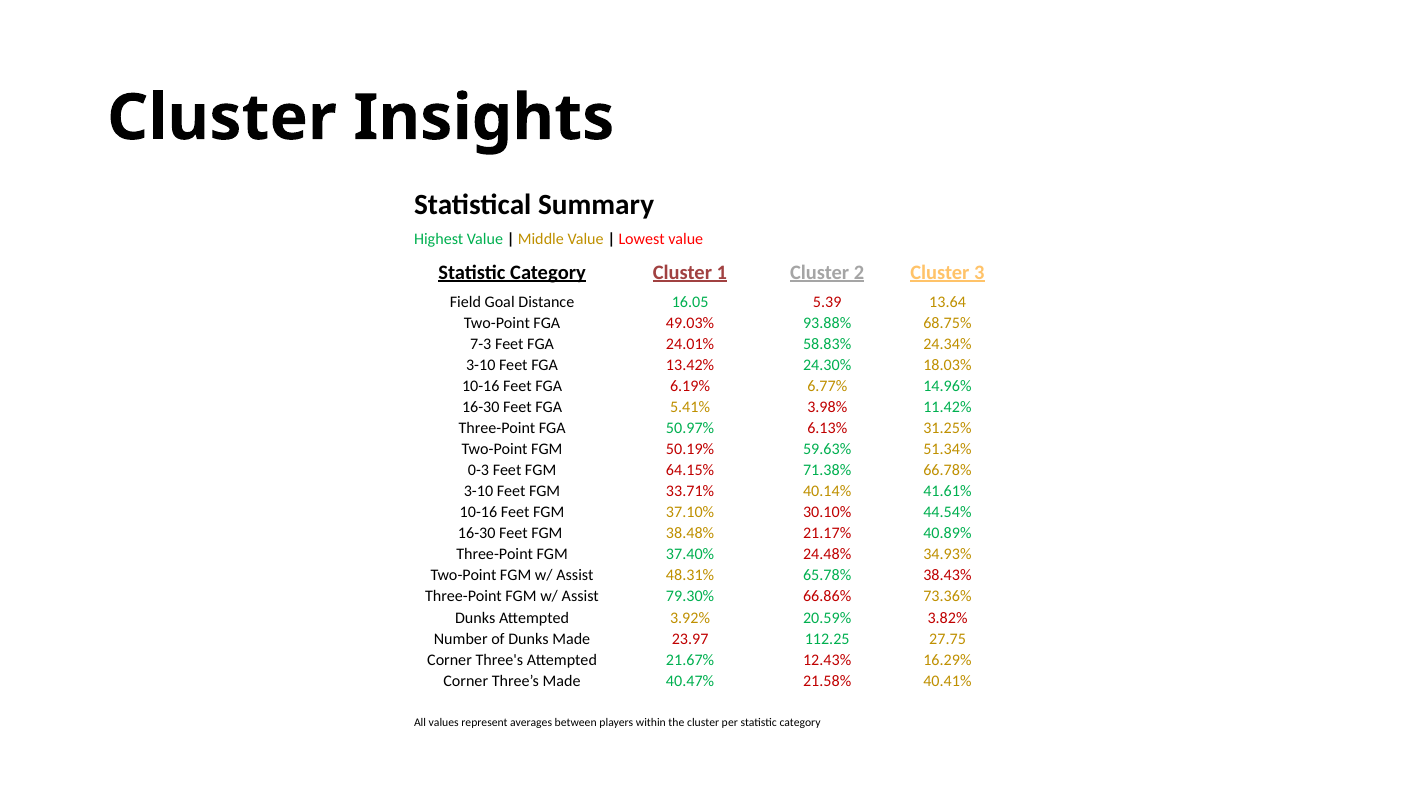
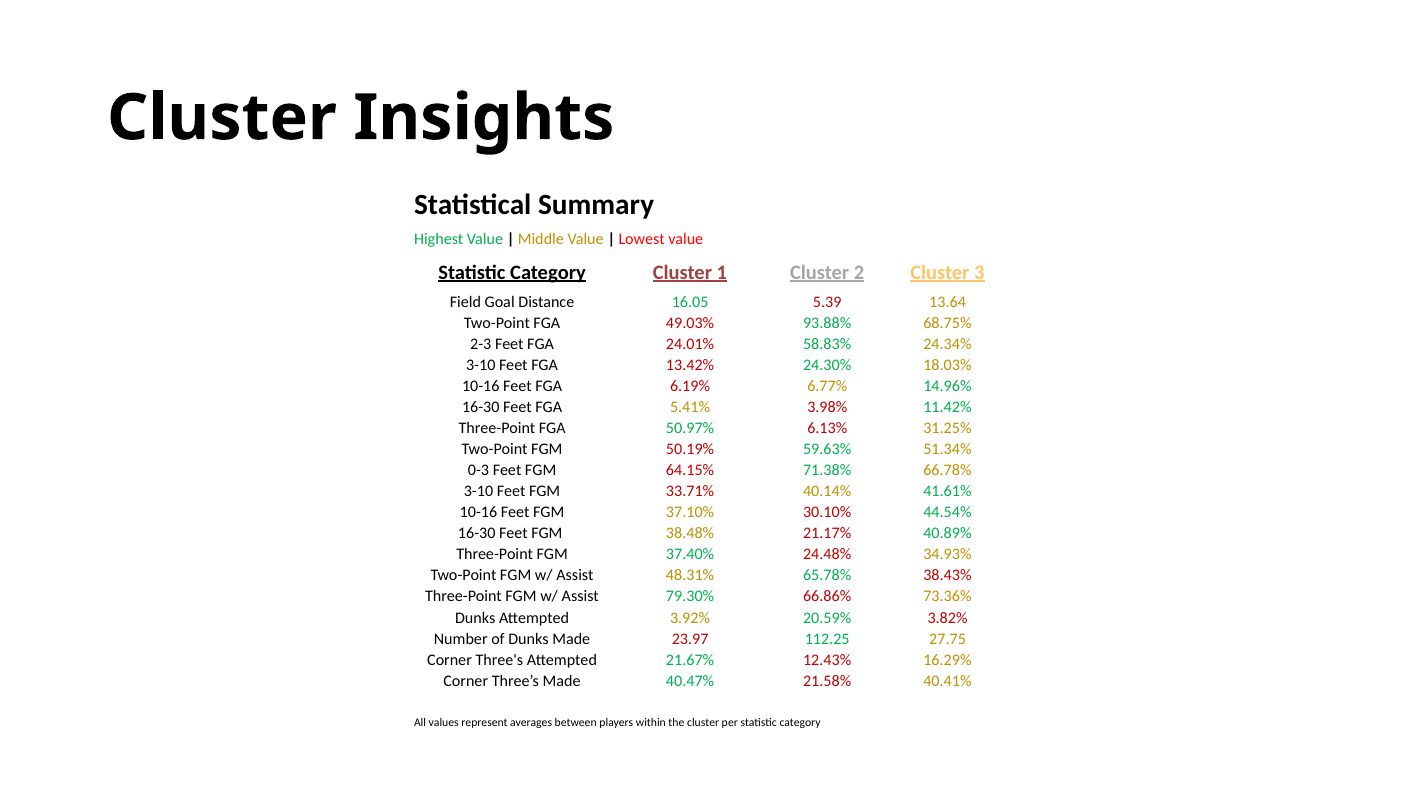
7-3: 7-3 -> 2-3
